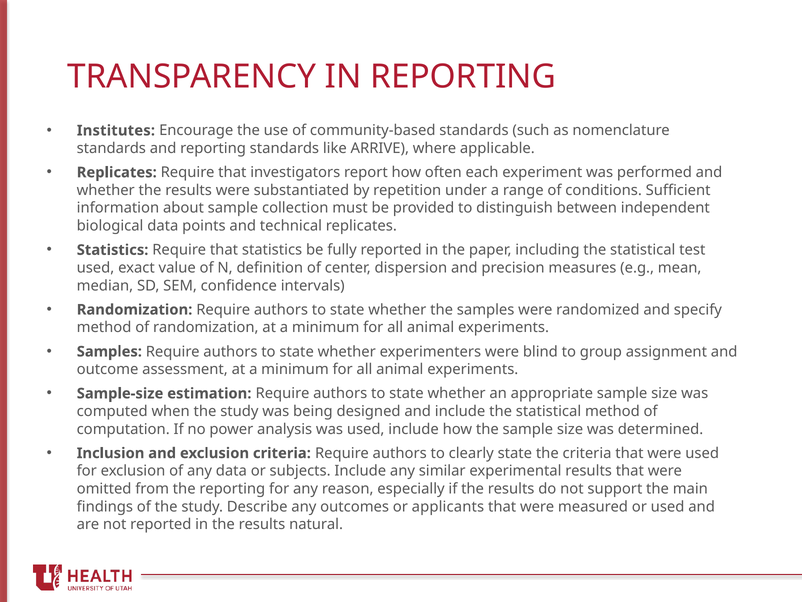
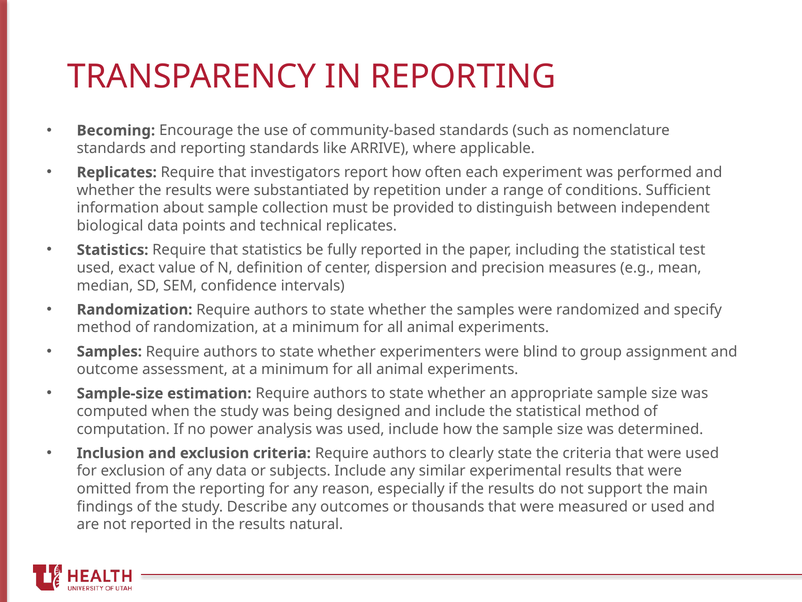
Institutes: Institutes -> Becoming
applicants: applicants -> thousands
